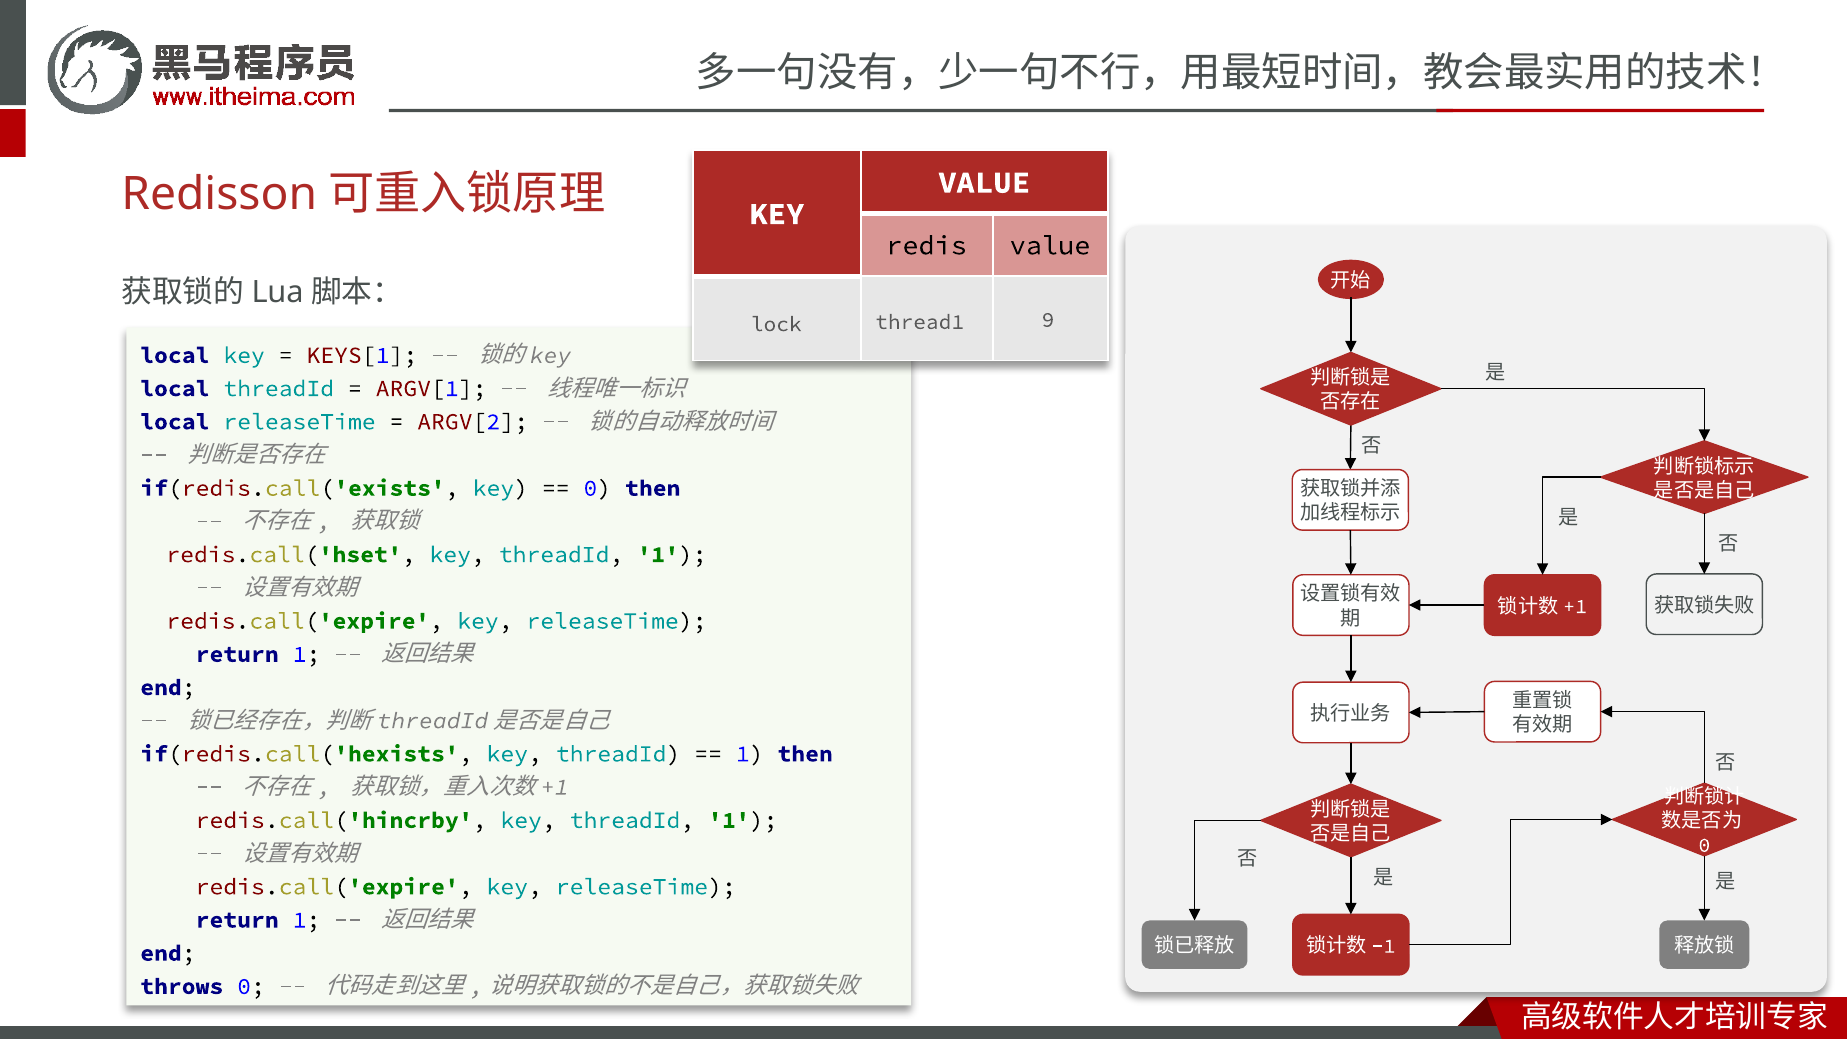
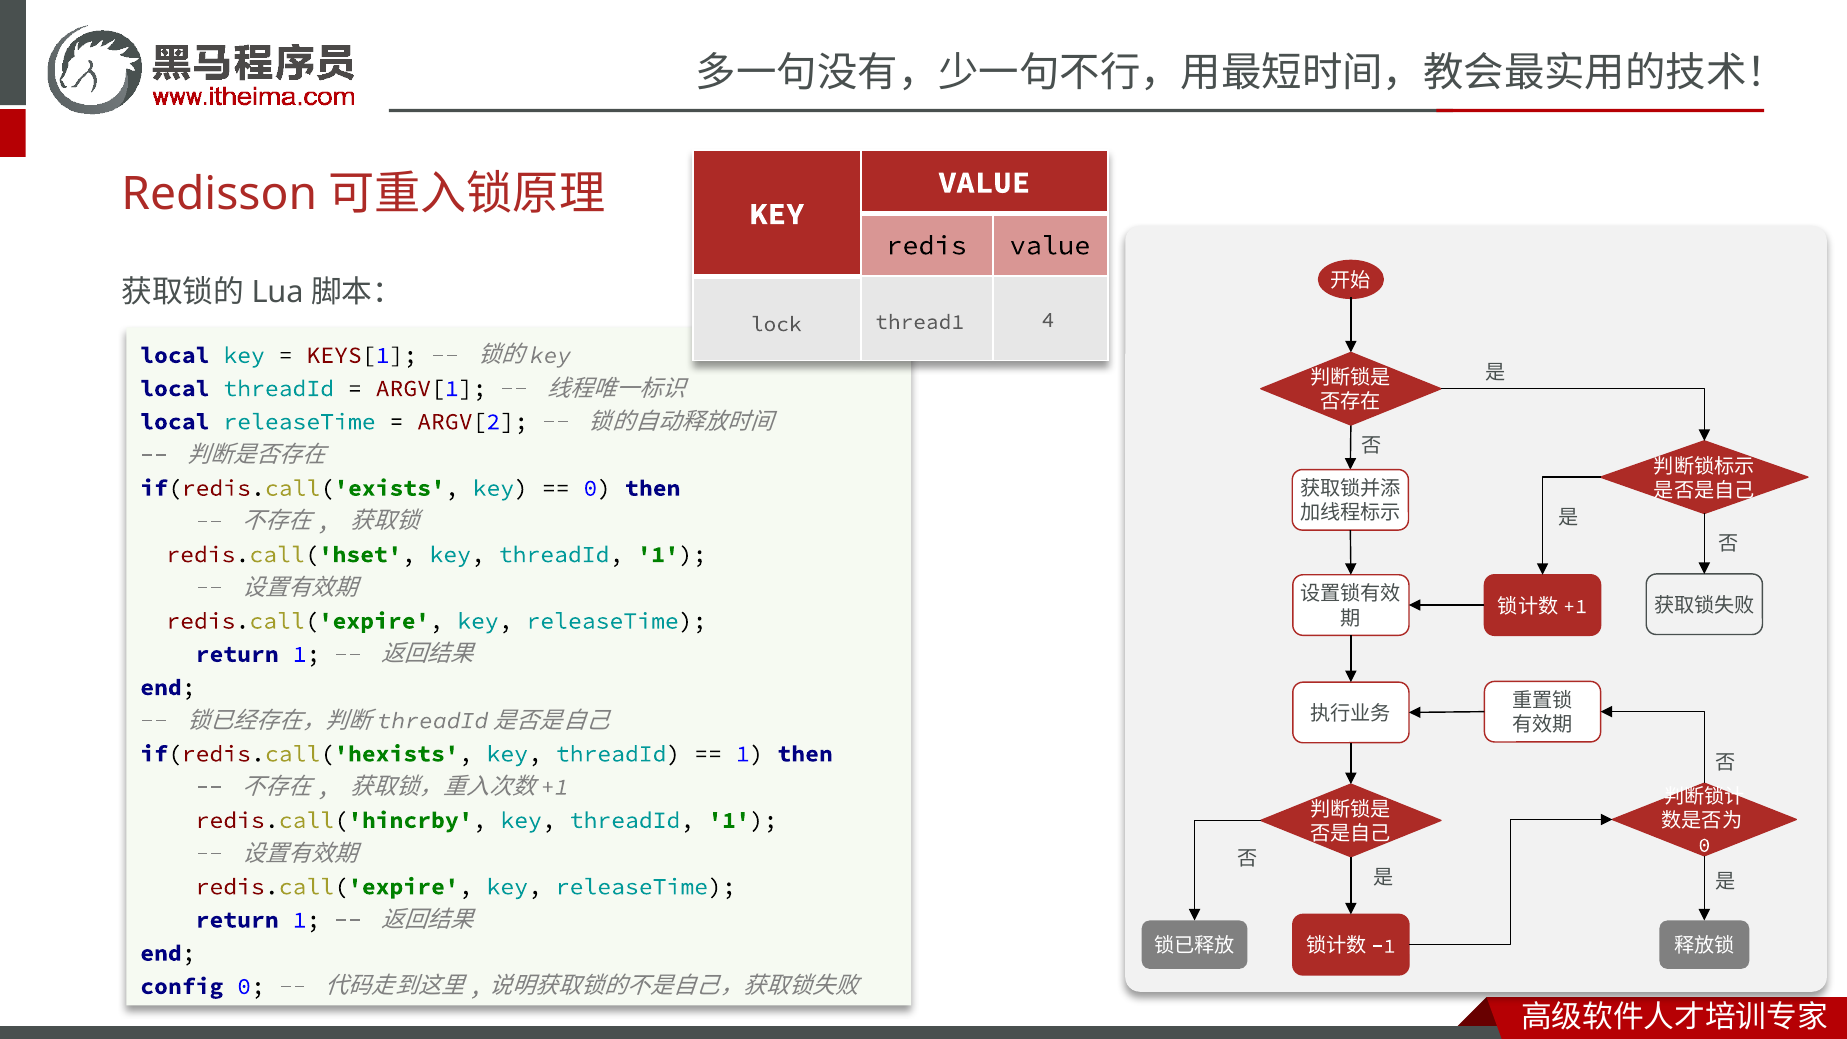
9: 9 -> 4
throws: throws -> config
